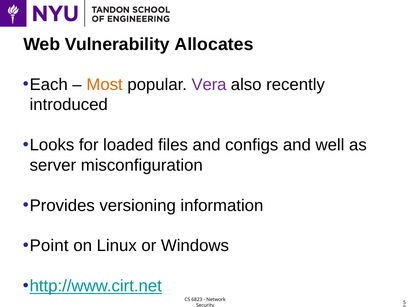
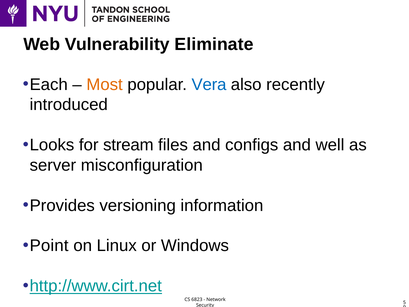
Allocates: Allocates -> Eliminate
Vera colour: purple -> blue
loaded: loaded -> stream
